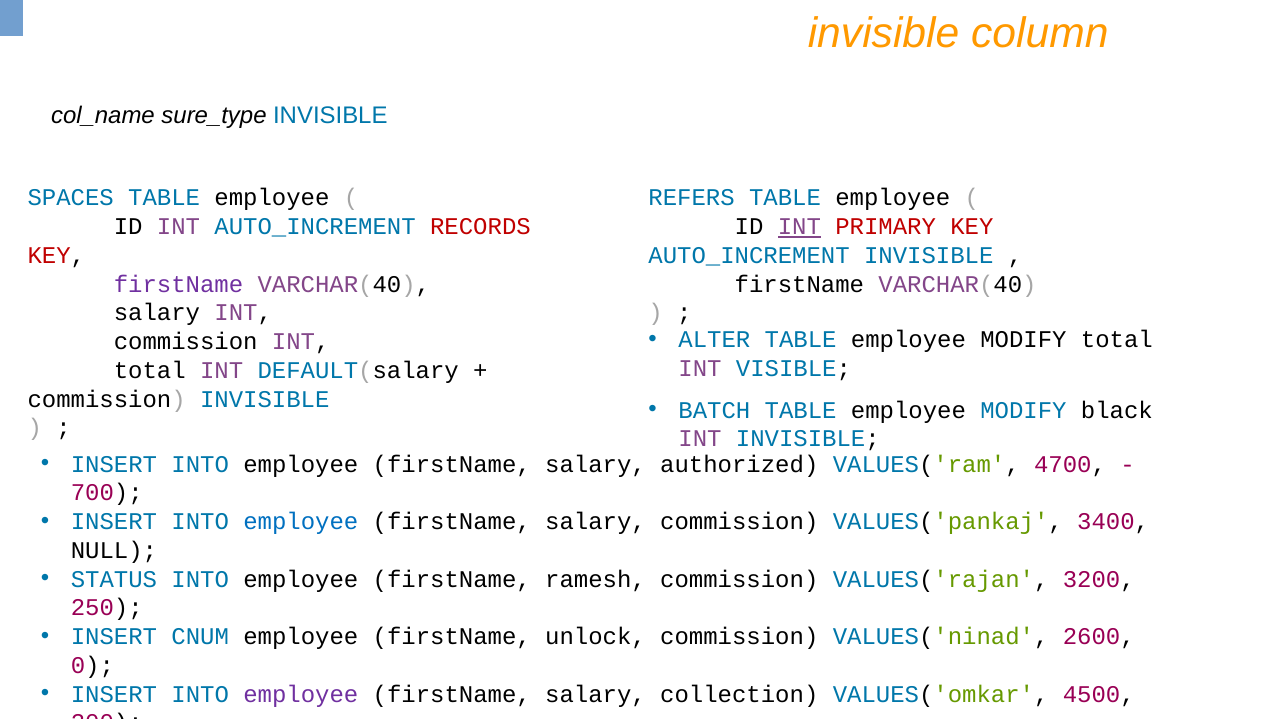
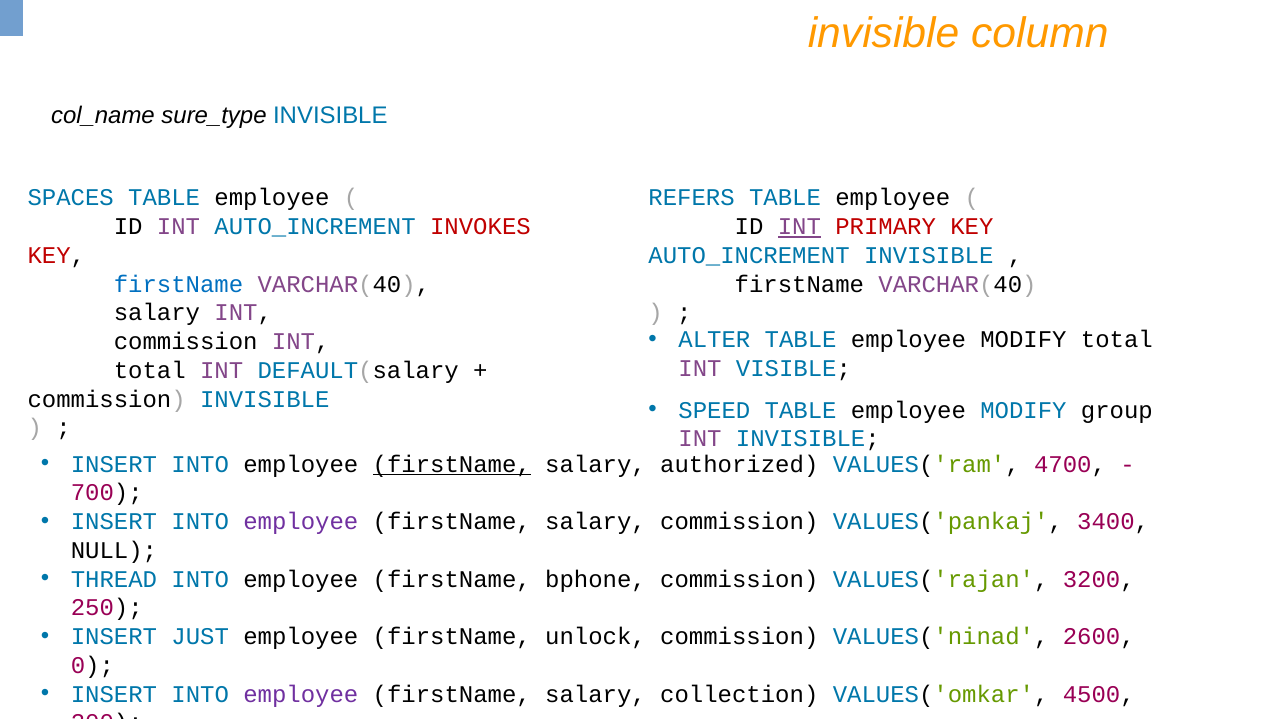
RECORDS: RECORDS -> INVOKES
firstName at (179, 284) colour: purple -> blue
BATCH: BATCH -> SPEED
black: black -> group
firstName at (452, 464) underline: none -> present
employee at (301, 522) colour: blue -> purple
STATUS: STATUS -> THREAD
ramesh: ramesh -> bphone
CNUM: CNUM -> JUST
